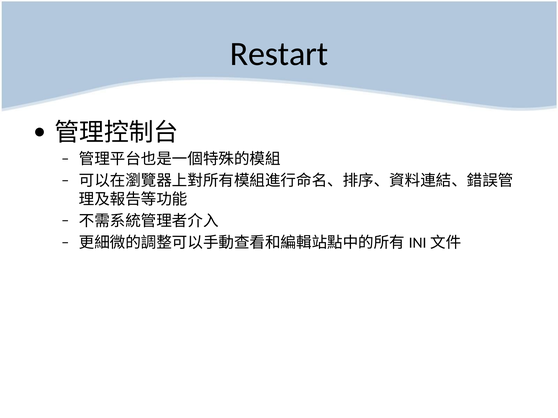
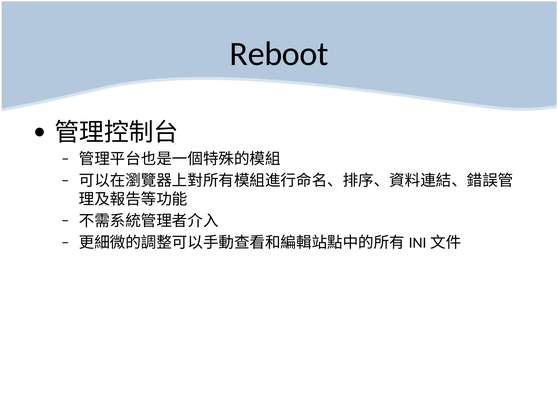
Restart: Restart -> Reboot
